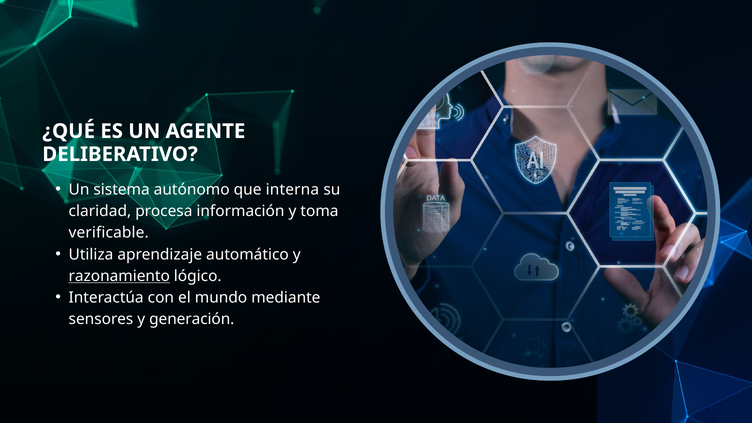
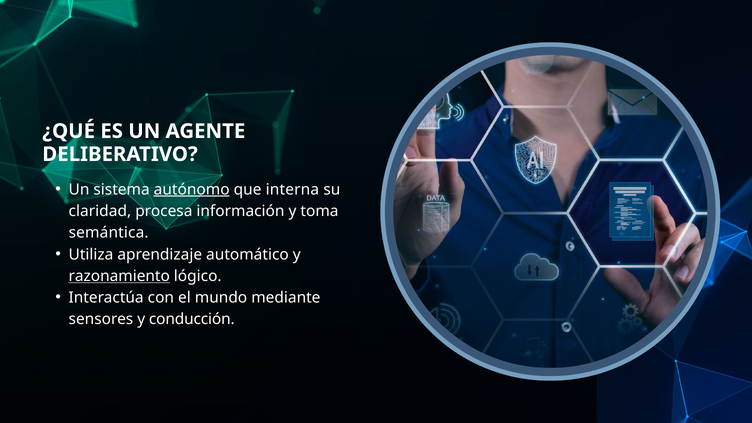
autónomo underline: none -> present
verificable: verificable -> semántica
generación: generación -> conducción
